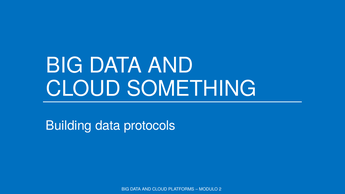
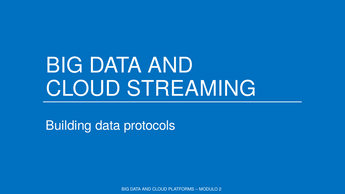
SOMETHING: SOMETHING -> STREAMING
